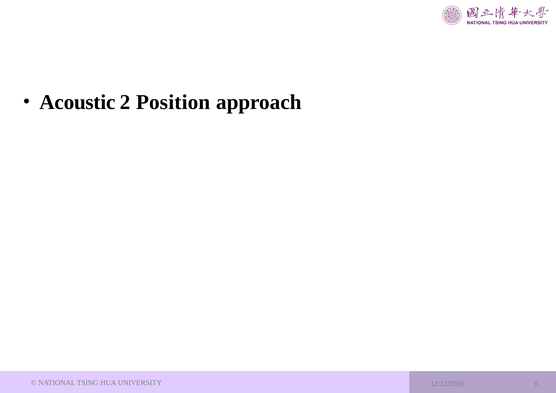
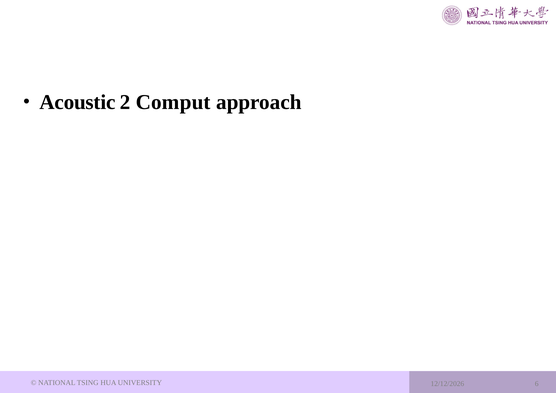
Position: Position -> Comput
